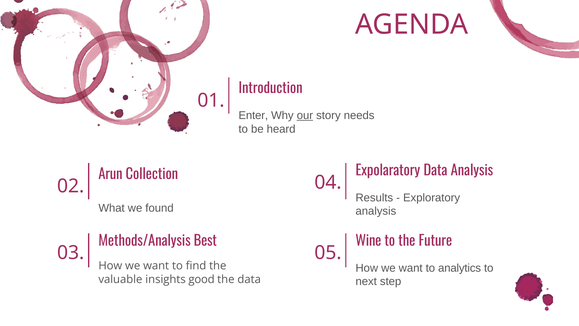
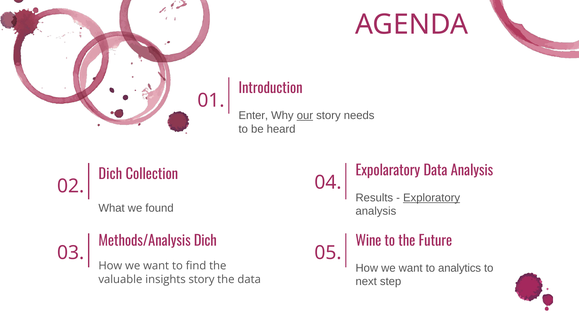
Arun at (110, 174): Arun -> Dich
Exploratory underline: none -> present
Methods/Analysis Best: Best -> Dich
insights good: good -> story
